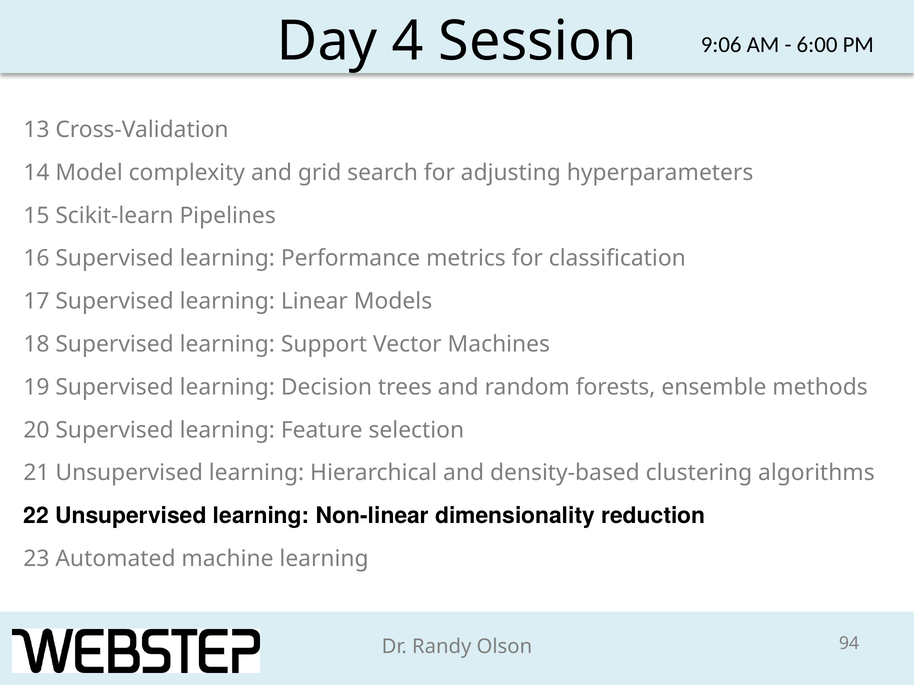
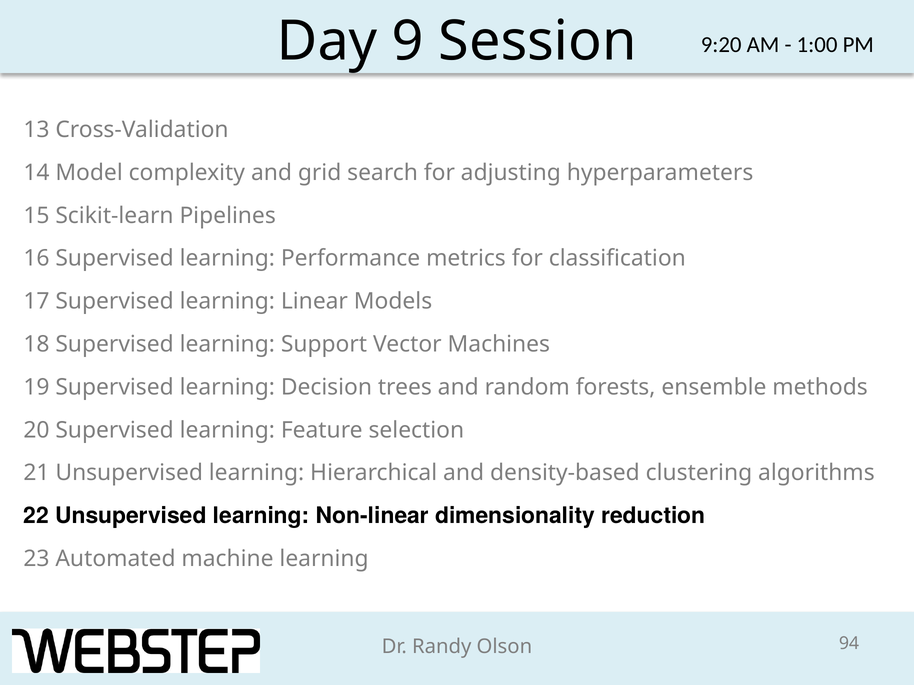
4: 4 -> 9
9:06: 9:06 -> 9:20
6:00: 6:00 -> 1:00
